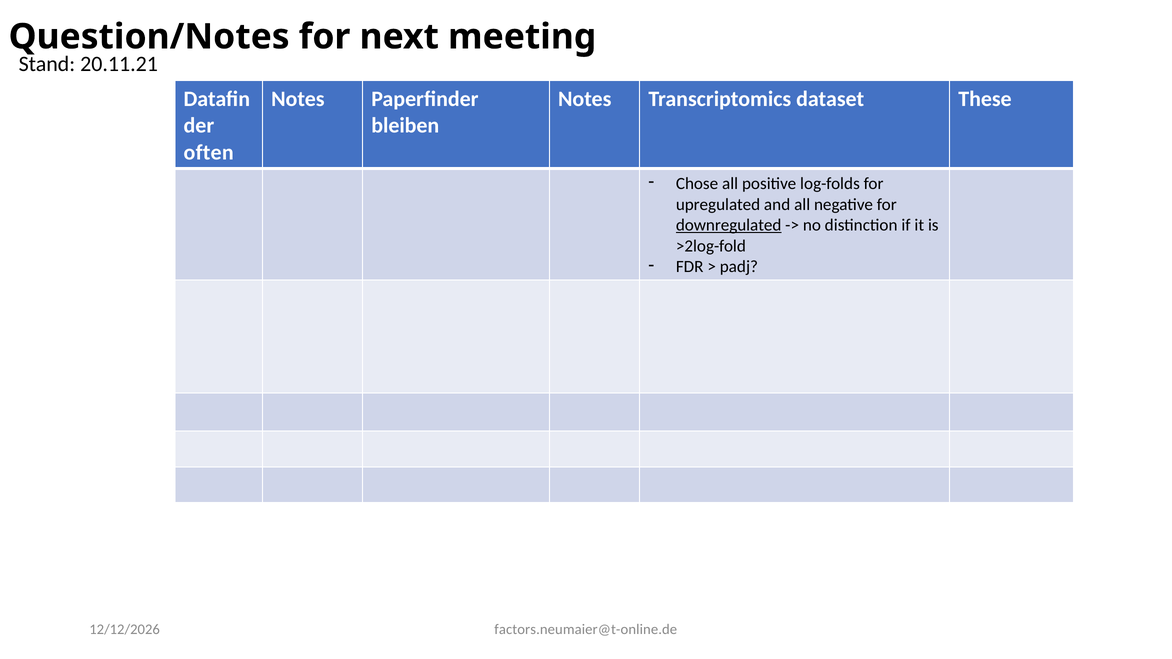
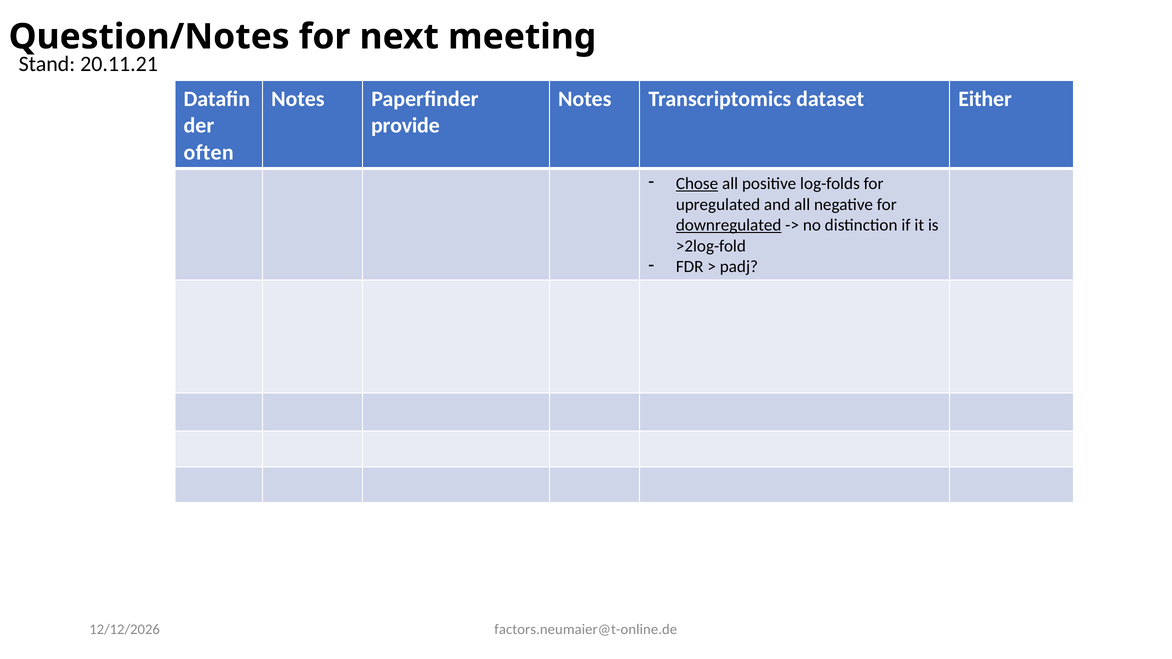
These: These -> Either
bleiben: bleiben -> provide
Chose underline: none -> present
